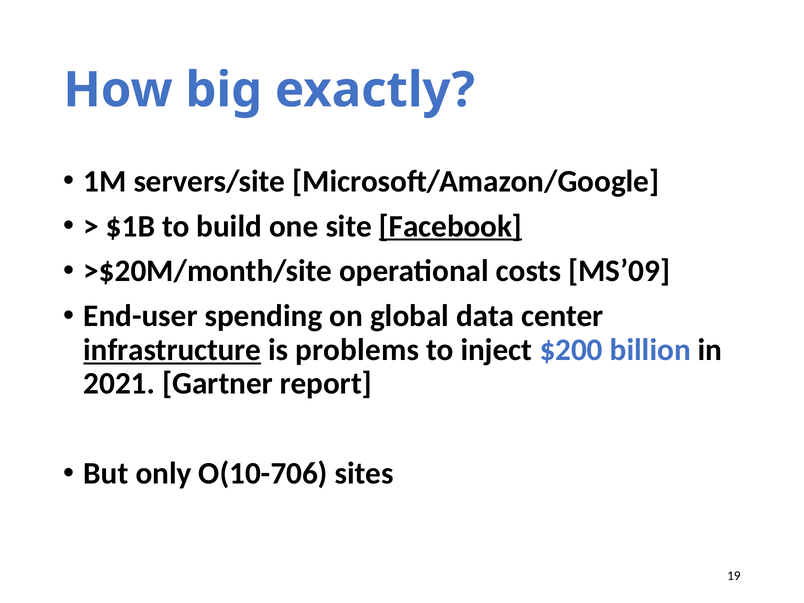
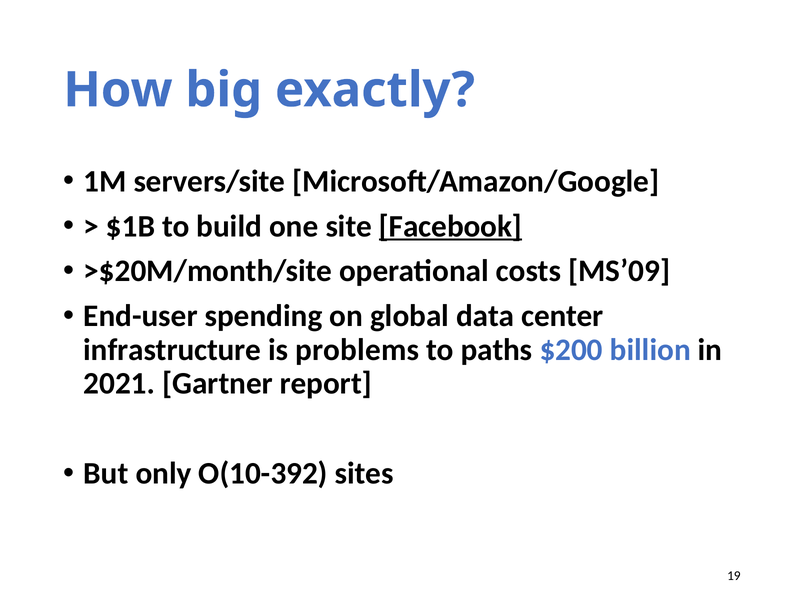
infrastructure underline: present -> none
inject: inject -> paths
O(10-706: O(10-706 -> O(10-392
